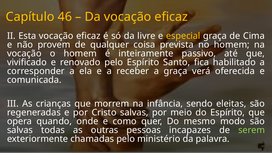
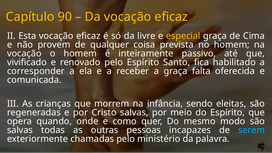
46: 46 -> 90
verá: verá -> falta
serem colour: light green -> light blue
